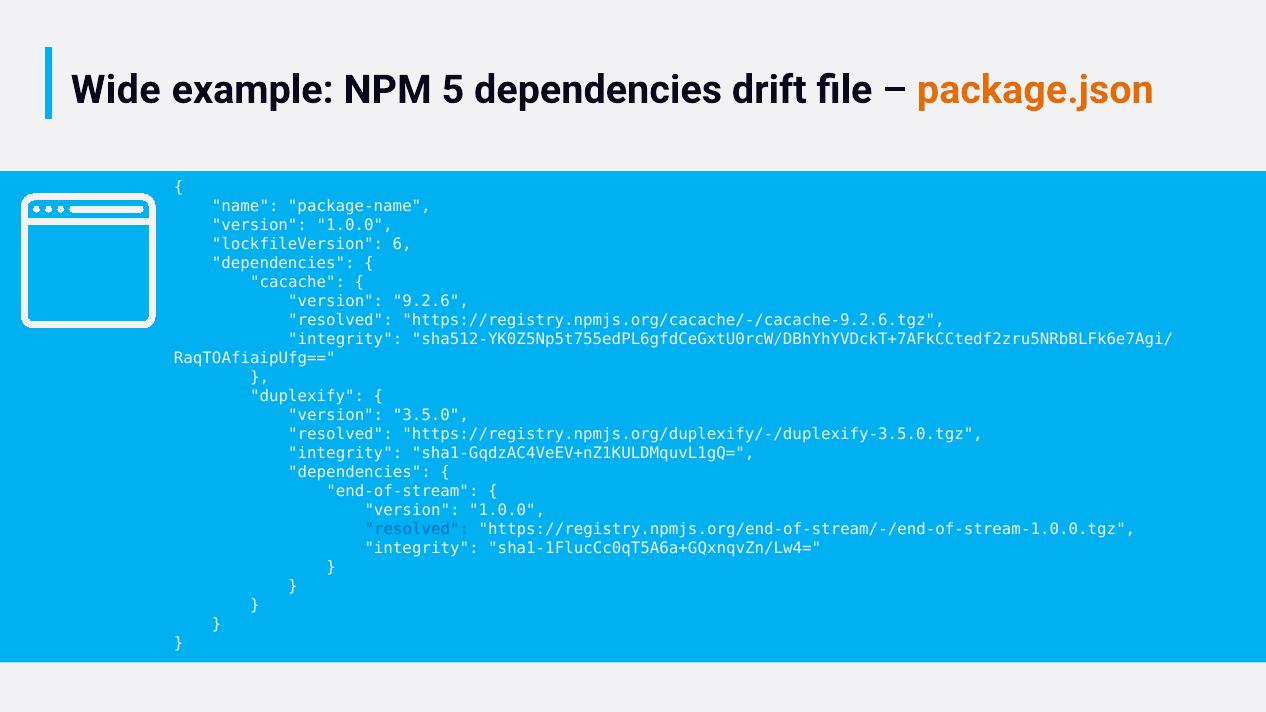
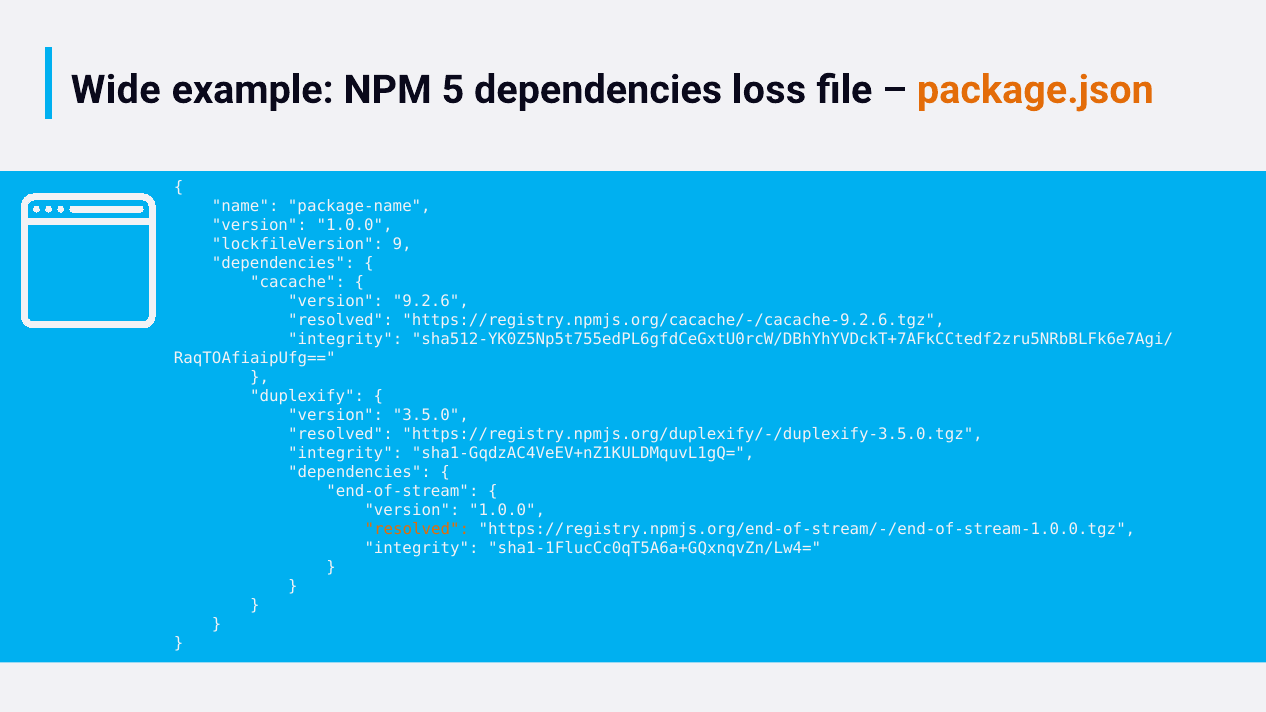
drift: drift -> loss
6: 6 -> 9
resolved at (417, 530) colour: blue -> orange
